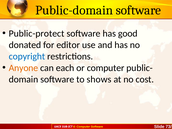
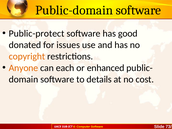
editor: editor -> issues
copyright colour: blue -> orange
or computer: computer -> enhanced
shows: shows -> details
